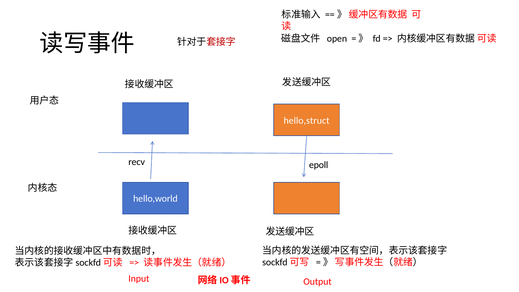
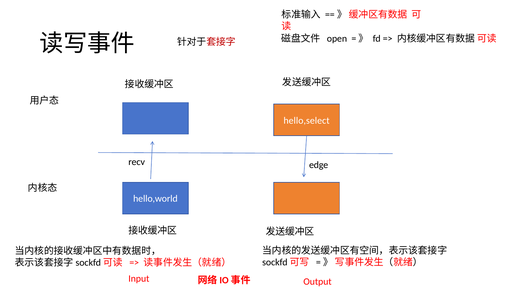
hello,struct: hello,struct -> hello,select
epoll: epoll -> edge
